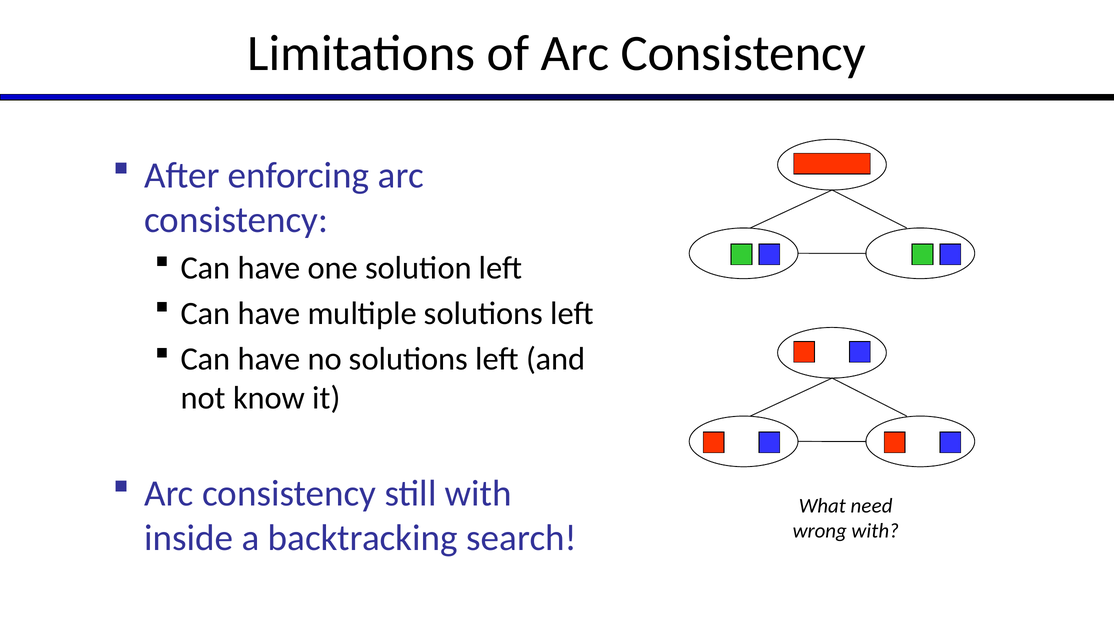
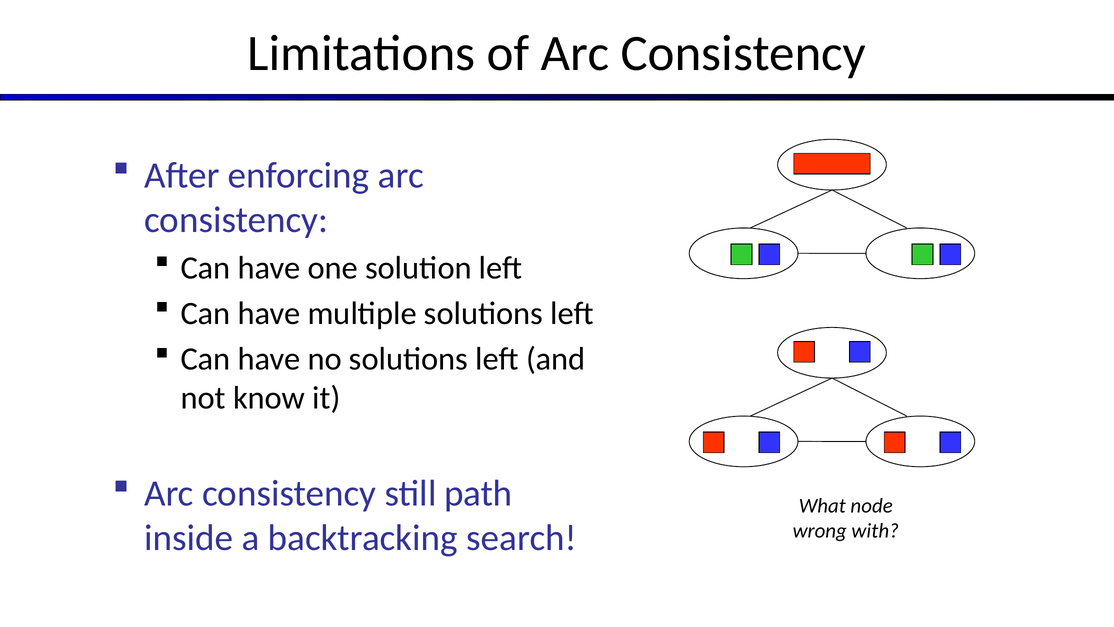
still with: with -> path
need: need -> node
